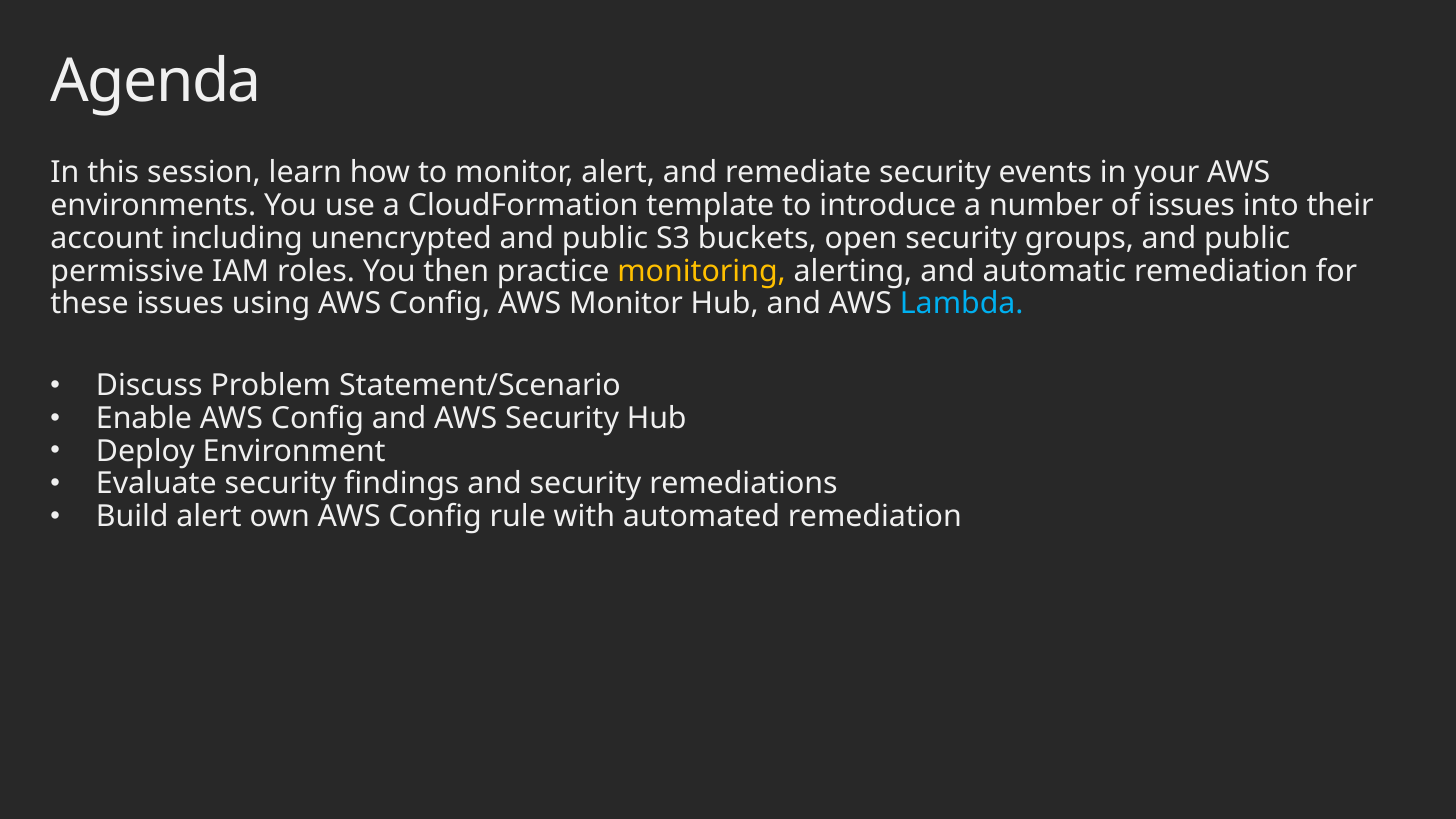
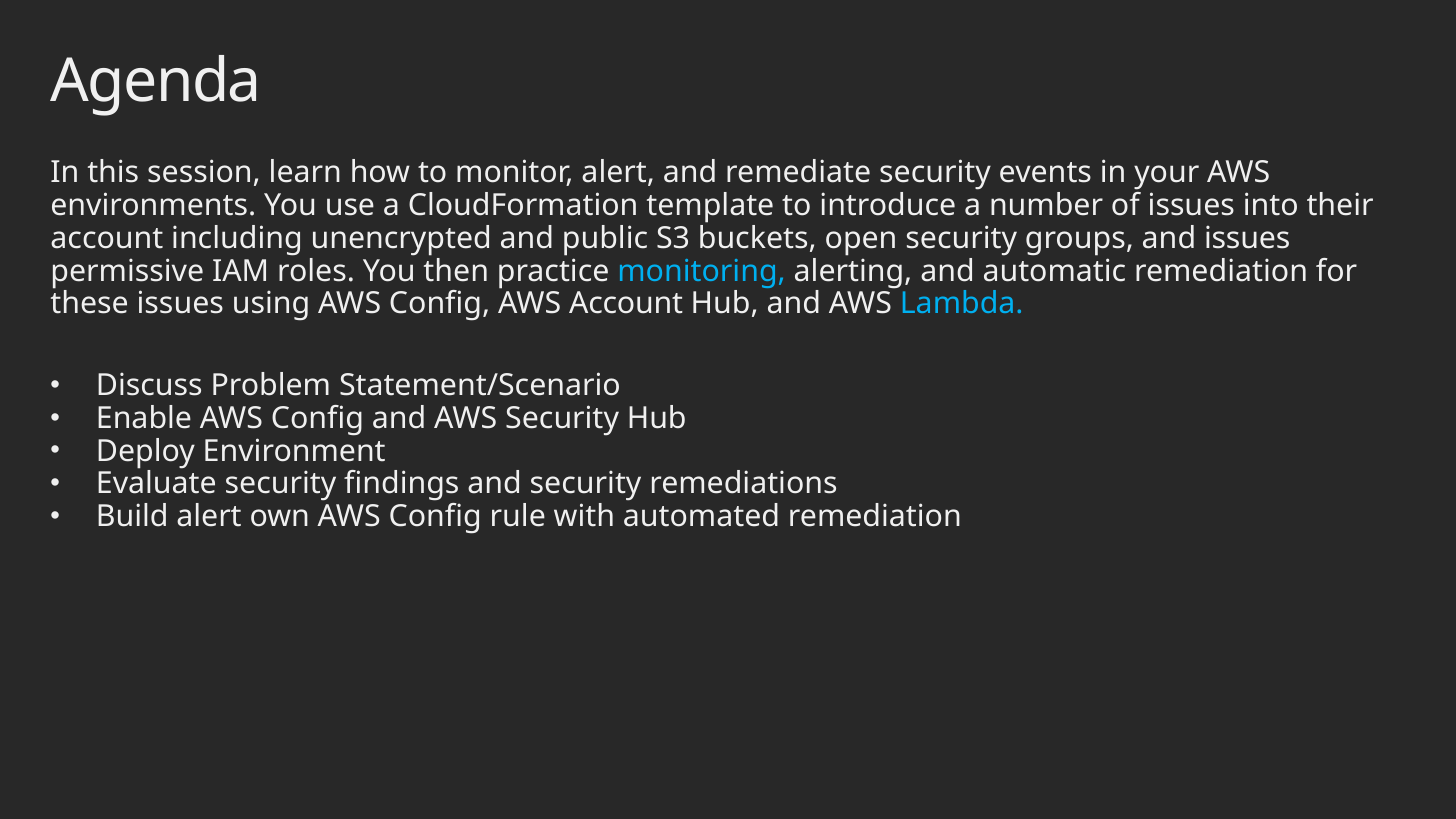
groups and public: public -> issues
monitoring colour: yellow -> light blue
AWS Monitor: Monitor -> Account
